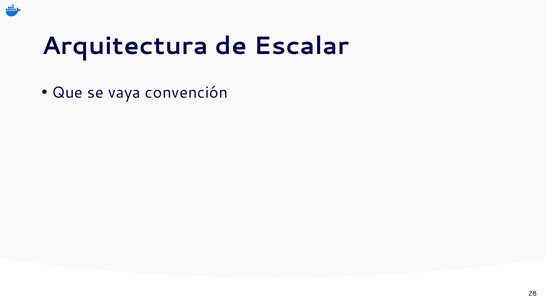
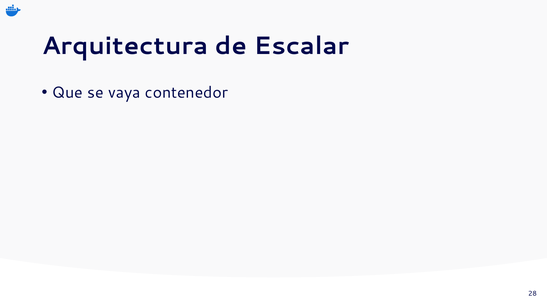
convención: convención -> contenedor
